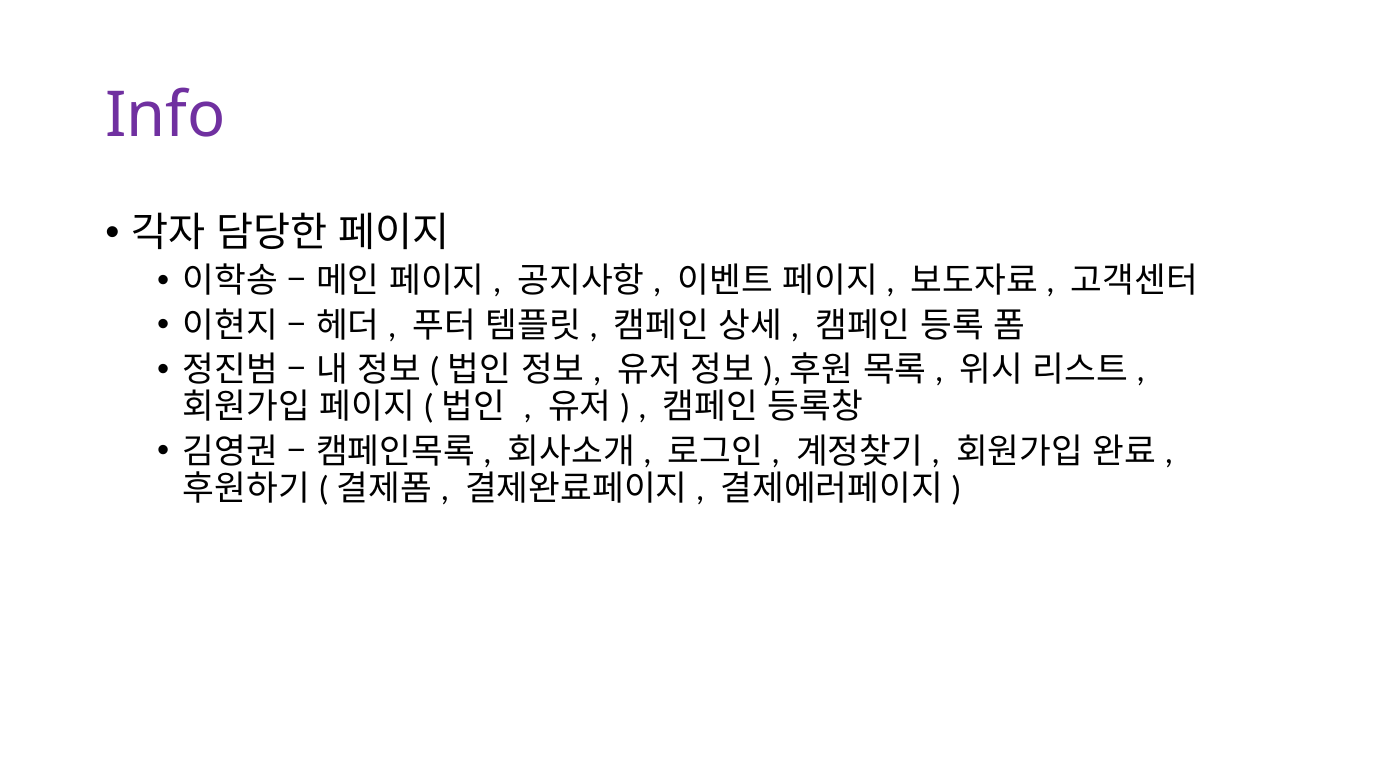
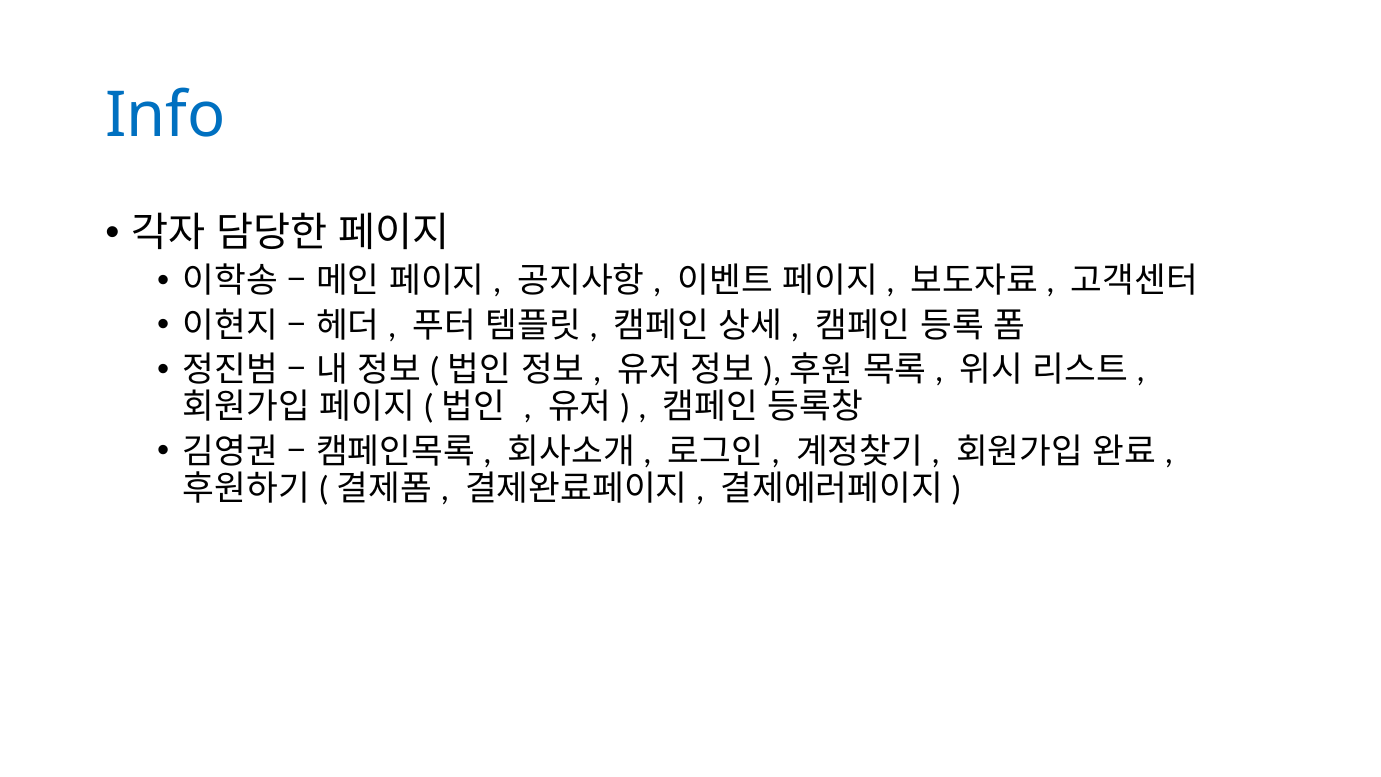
Info colour: purple -> blue
